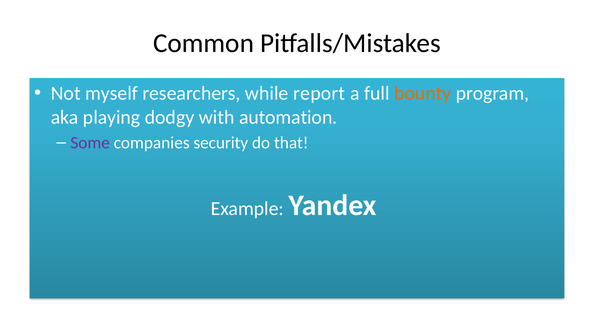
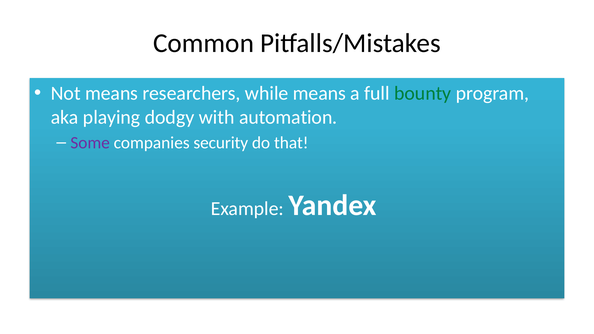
Not myself: myself -> means
while report: report -> means
bounty colour: orange -> green
